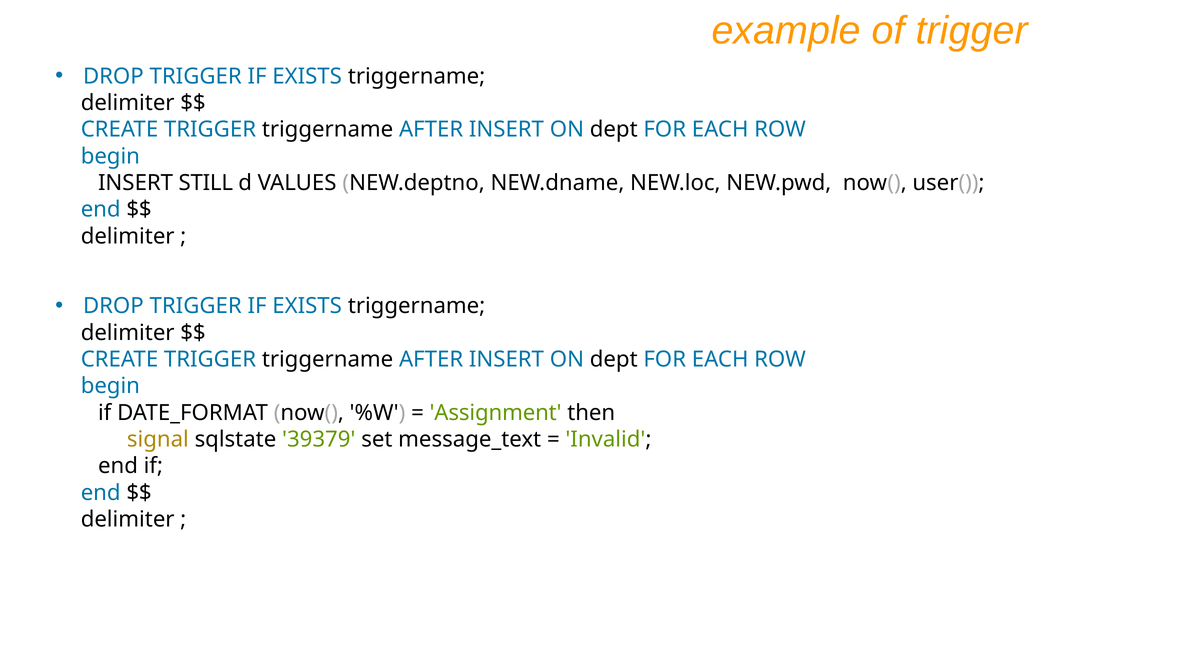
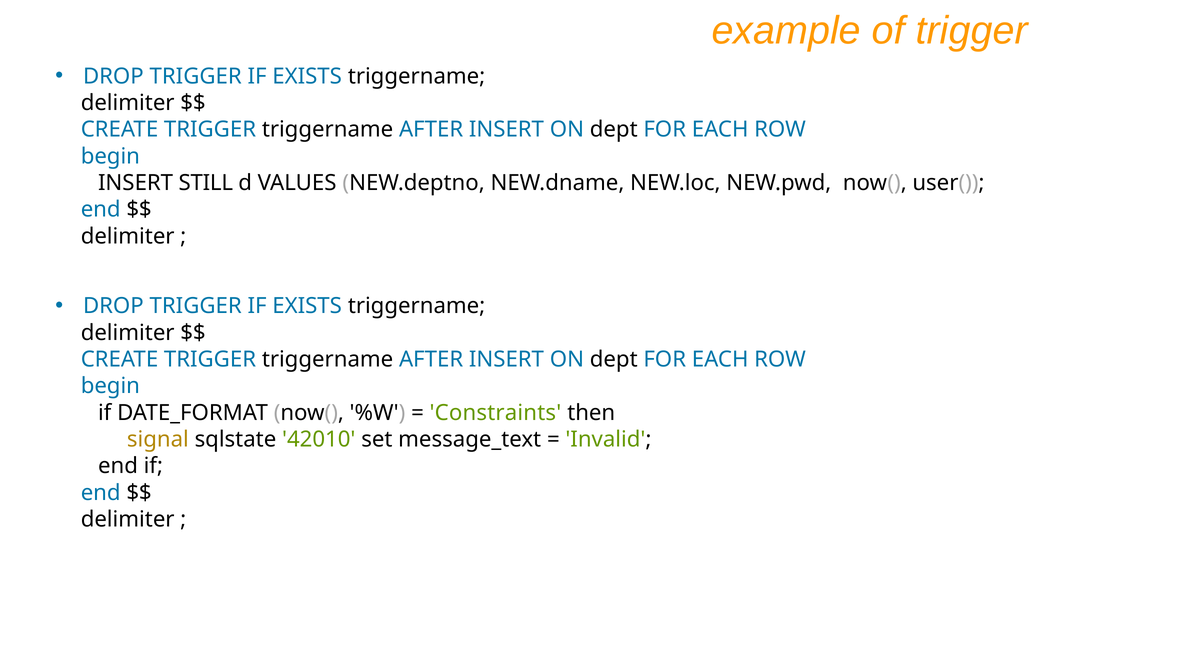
Assignment: Assignment -> Constraints
39379: 39379 -> 42010
